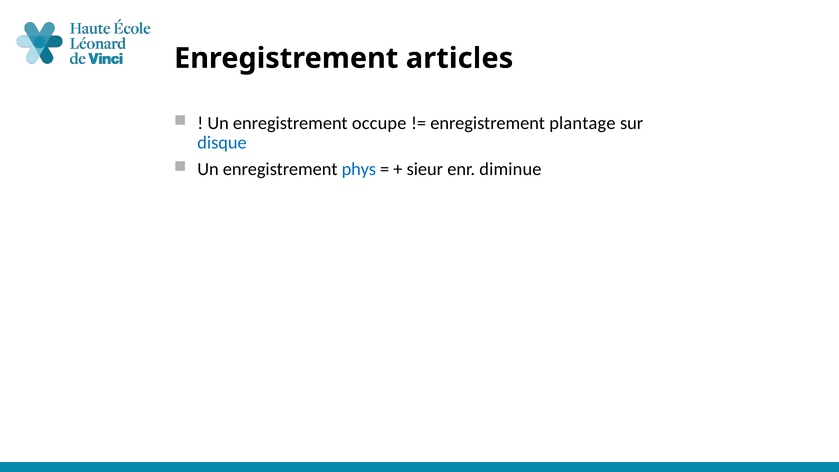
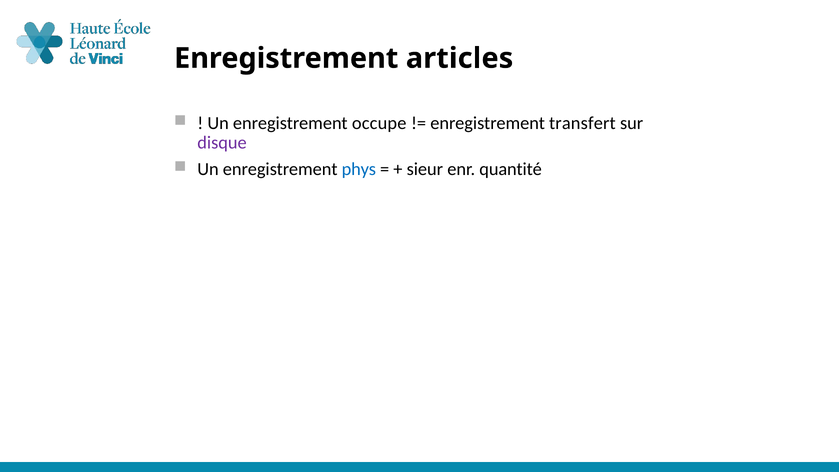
plantage: plantage -> transfert
disque colour: blue -> purple
diminue: diminue -> quantité
